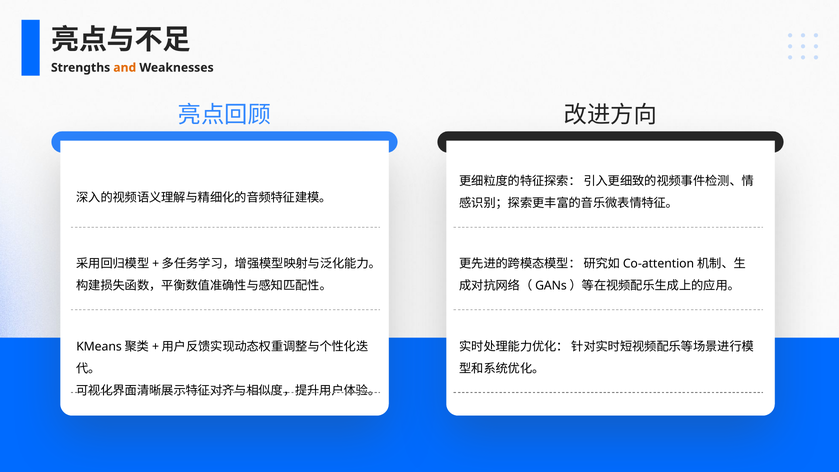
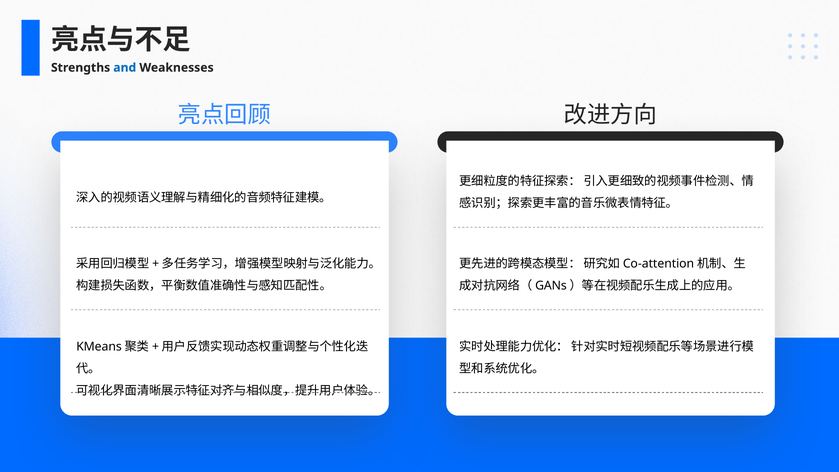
and colour: orange -> blue
